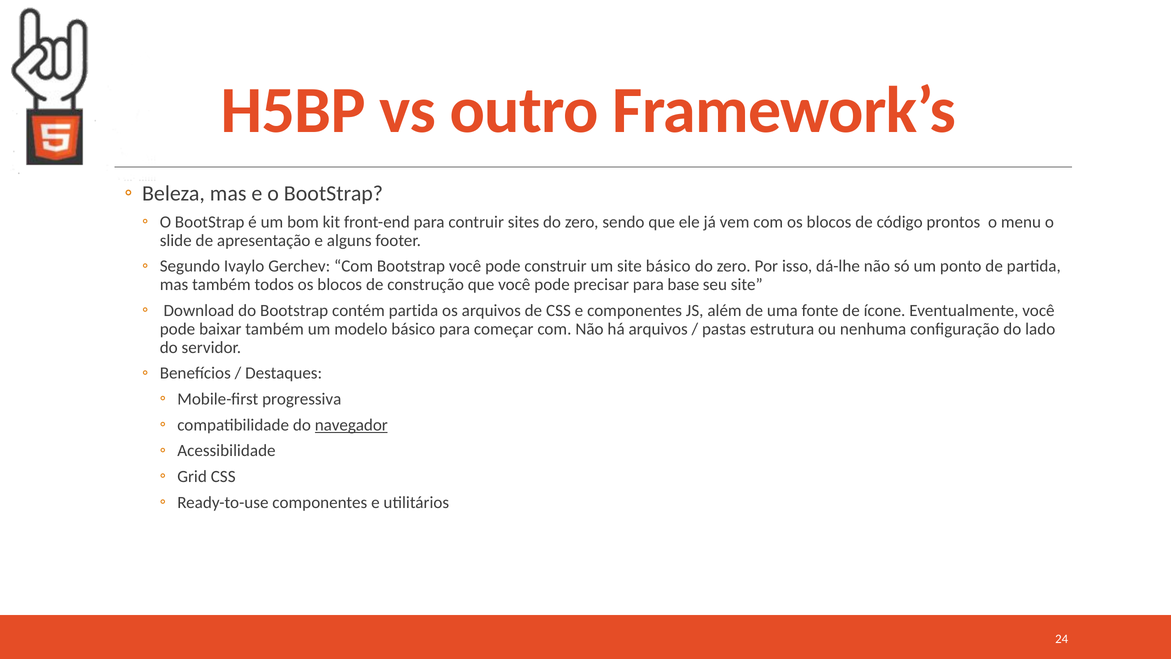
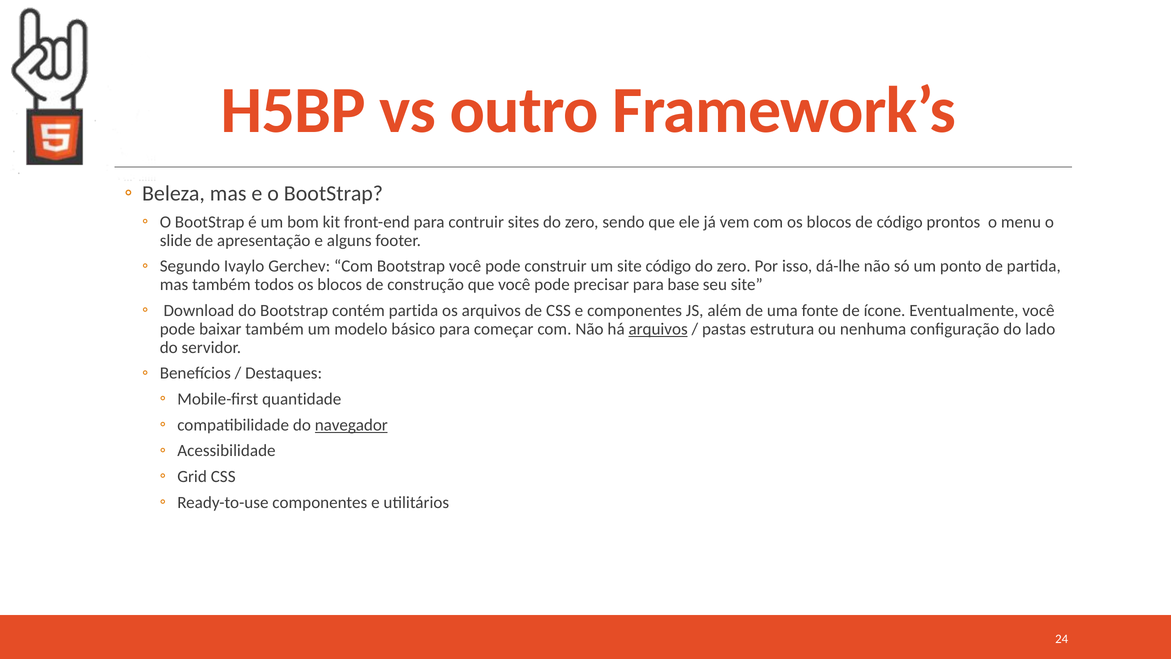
site básico: básico -> código
arquivos at (658, 329) underline: none -> present
progressiva: progressiva -> quantidade
